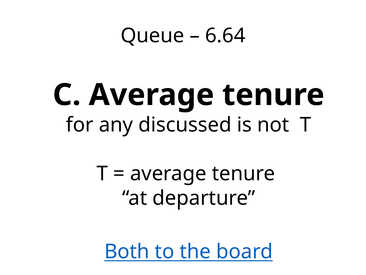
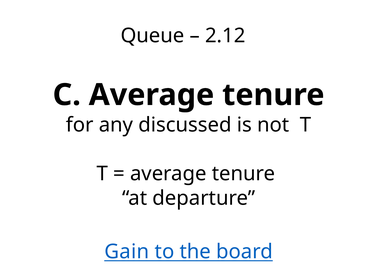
6.64: 6.64 -> 2.12
Both: Both -> Gain
